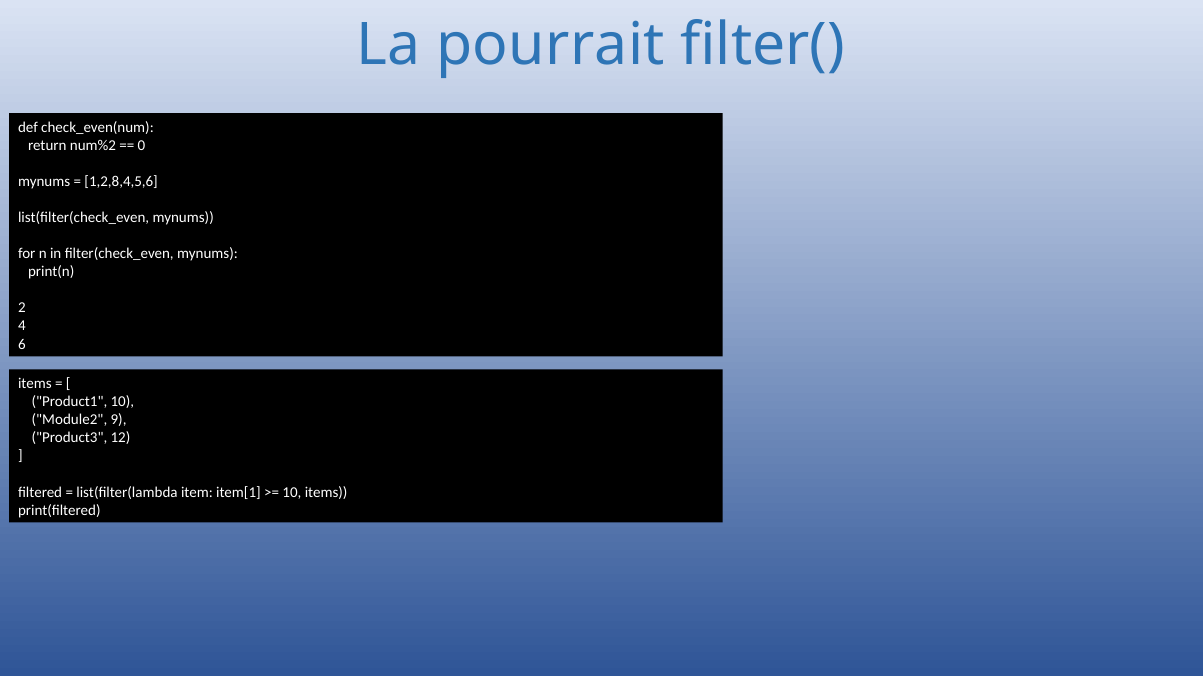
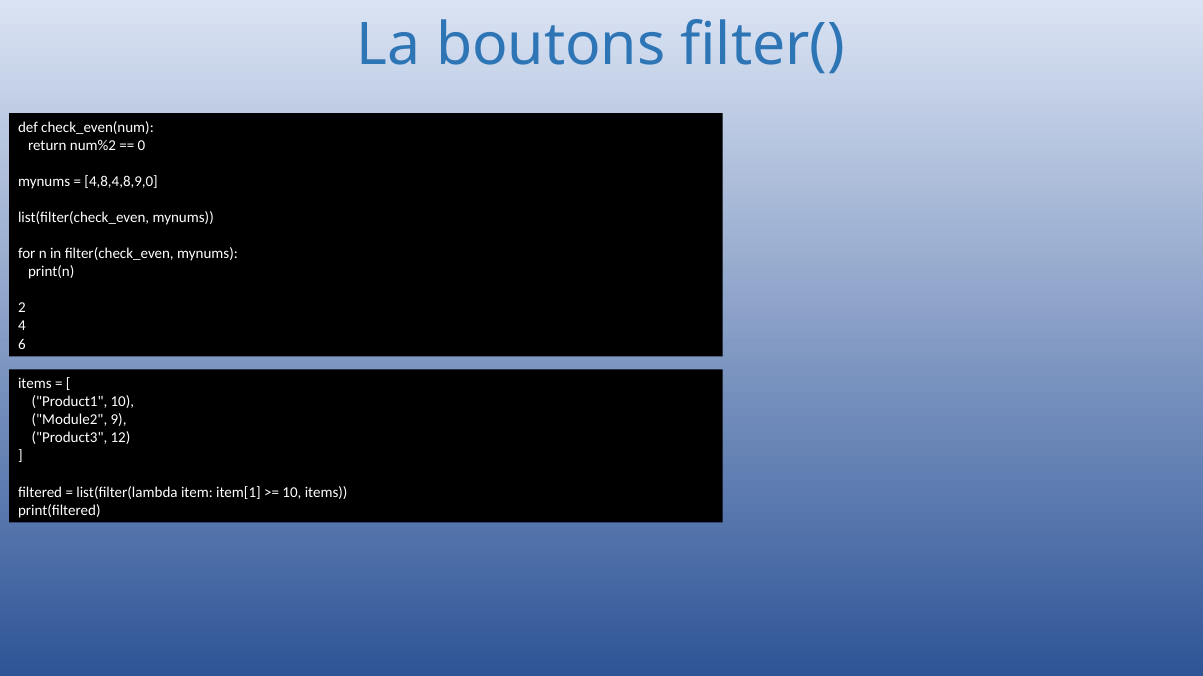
pourrait: pourrait -> boutons
1,2,8,4,5,6: 1,2,8,4,5,6 -> 4,8,4,8,9,0
